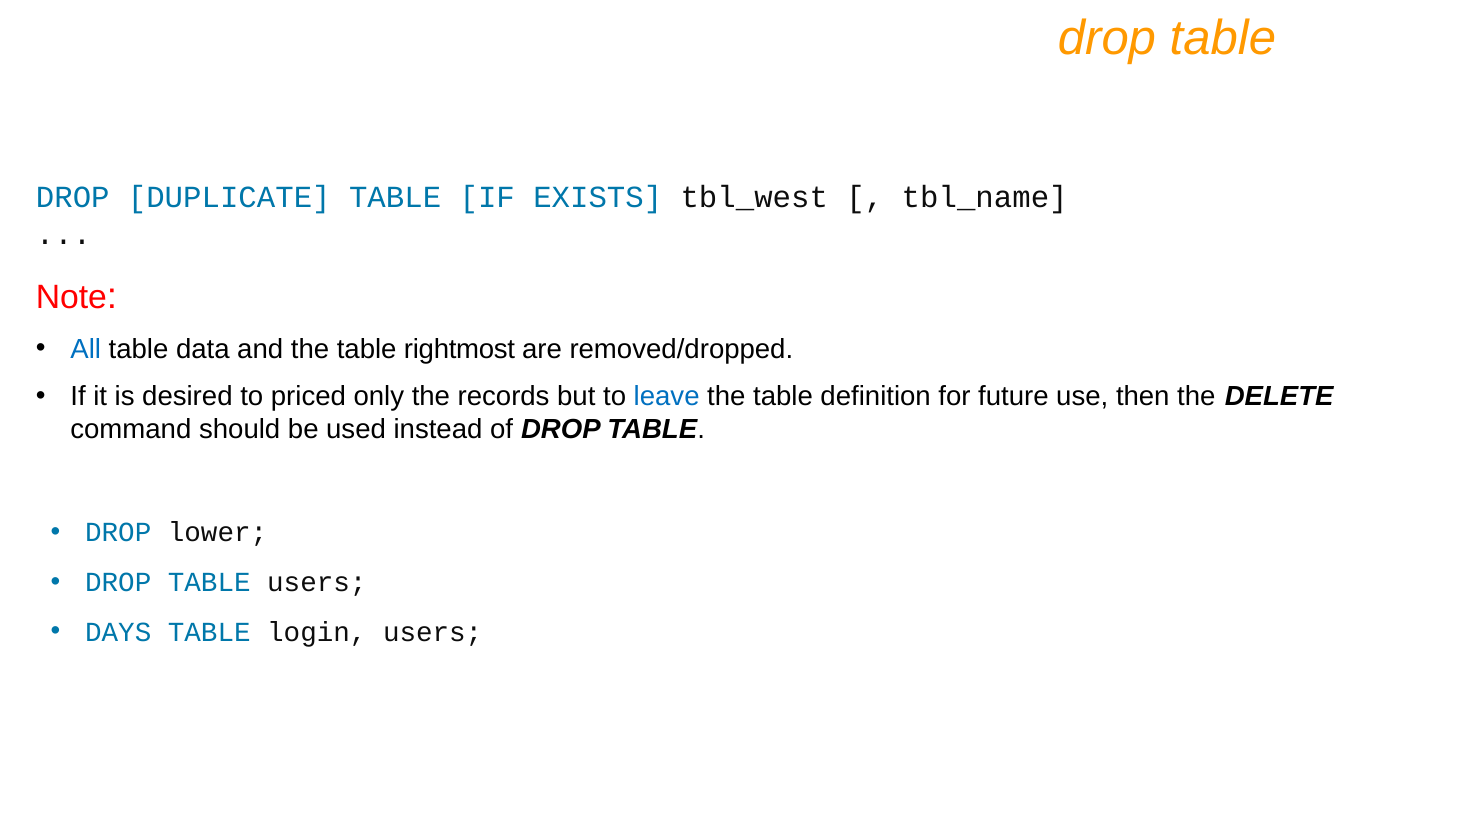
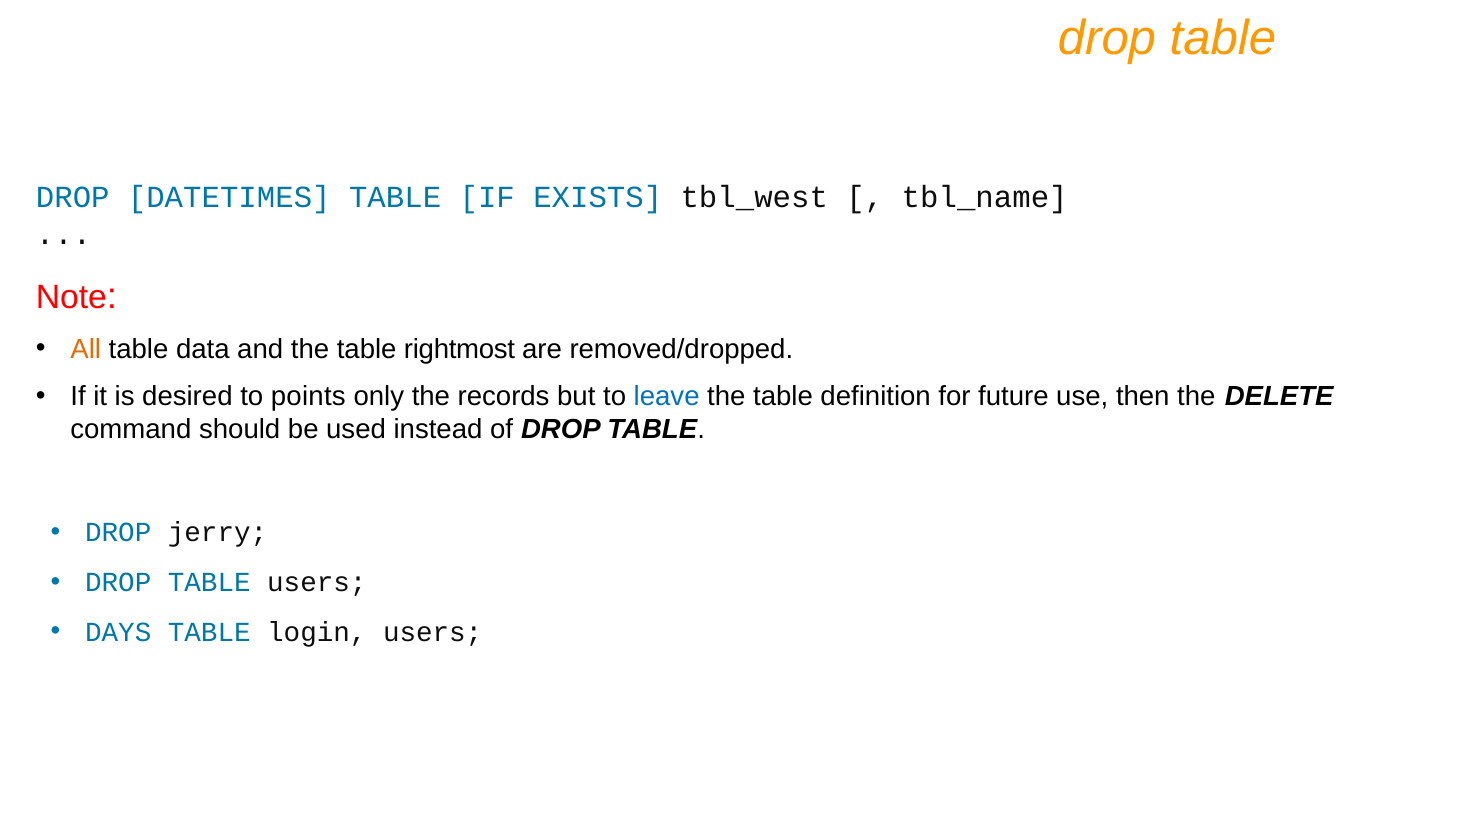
DUPLICATE: DUPLICATE -> DATETIMES
All colour: blue -> orange
priced: priced -> points
lower: lower -> jerry
